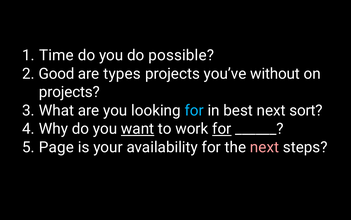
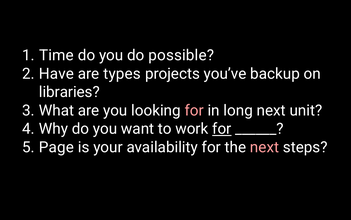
Good: Good -> Have
without: without -> backup
projects at (69, 92): projects -> libraries
for at (194, 110) colour: light blue -> pink
best: best -> long
sort: sort -> unit
want underline: present -> none
